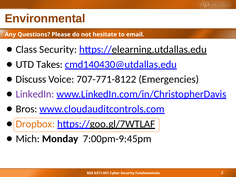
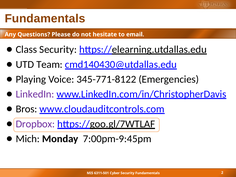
Environmental at (45, 19): Environmental -> Fundamentals
Takes: Takes -> Team
Discuss: Discuss -> Playing
707-771-8122: 707-771-8122 -> 345-771-8122
Dropbox colour: orange -> purple
